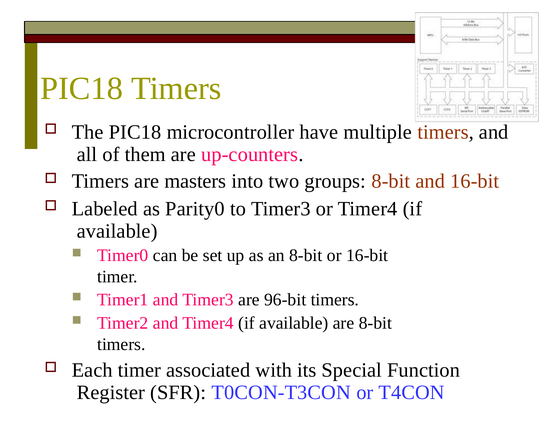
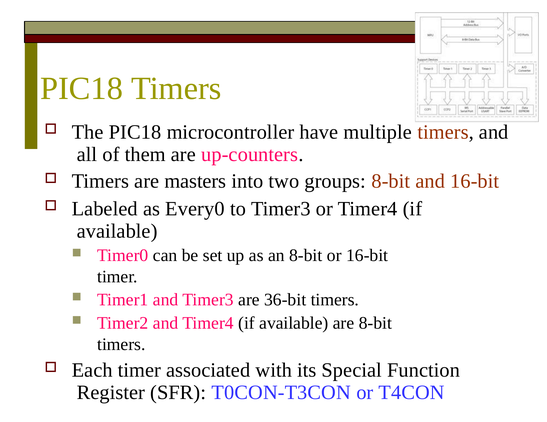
Parity0: Parity0 -> Every0
96-bit: 96-bit -> 36-bit
